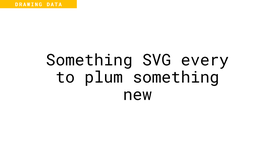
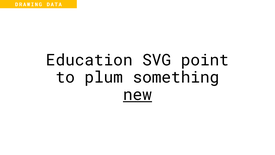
Something at (89, 60): Something -> Education
every: every -> point
new underline: none -> present
